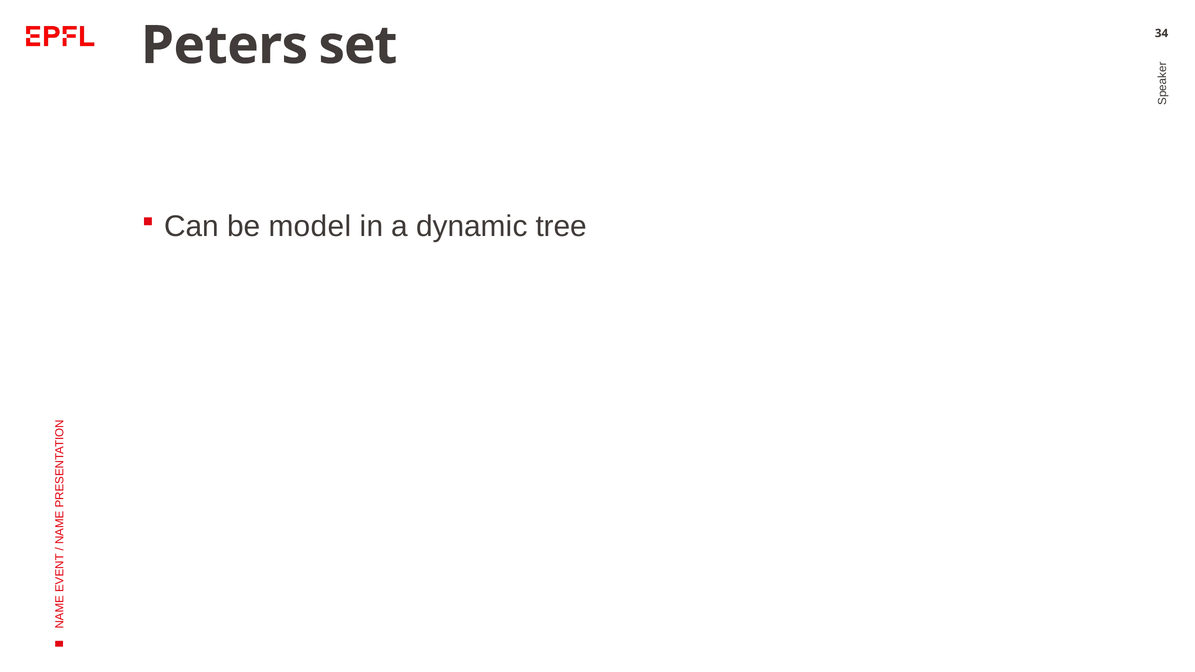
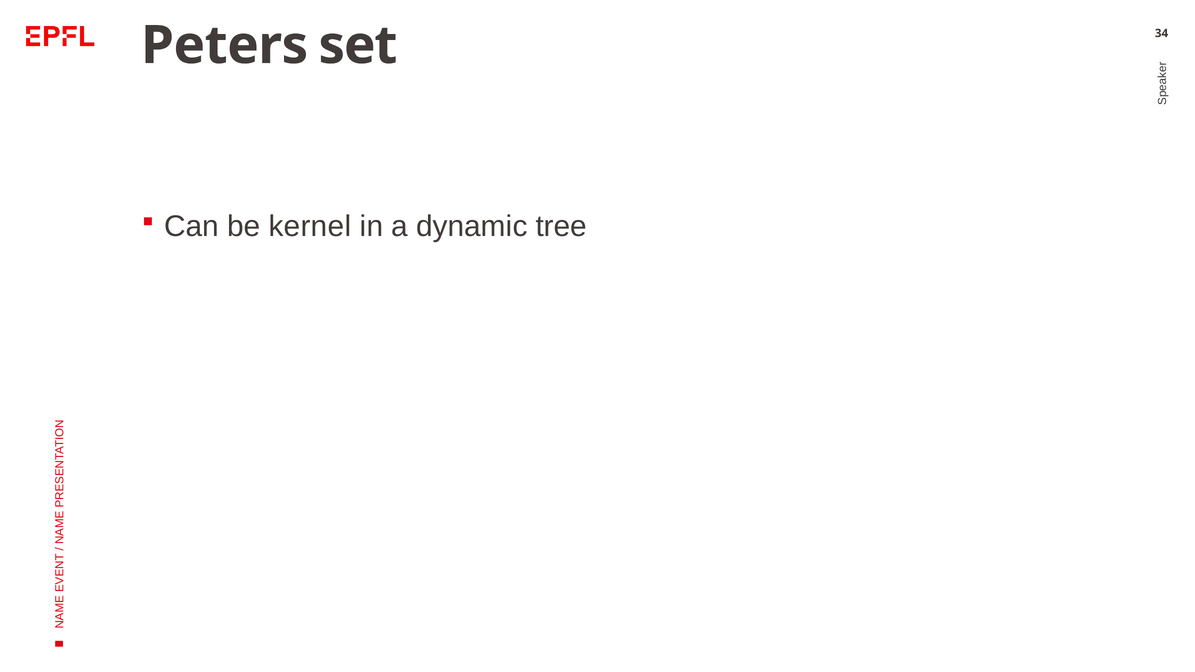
model: model -> kernel
